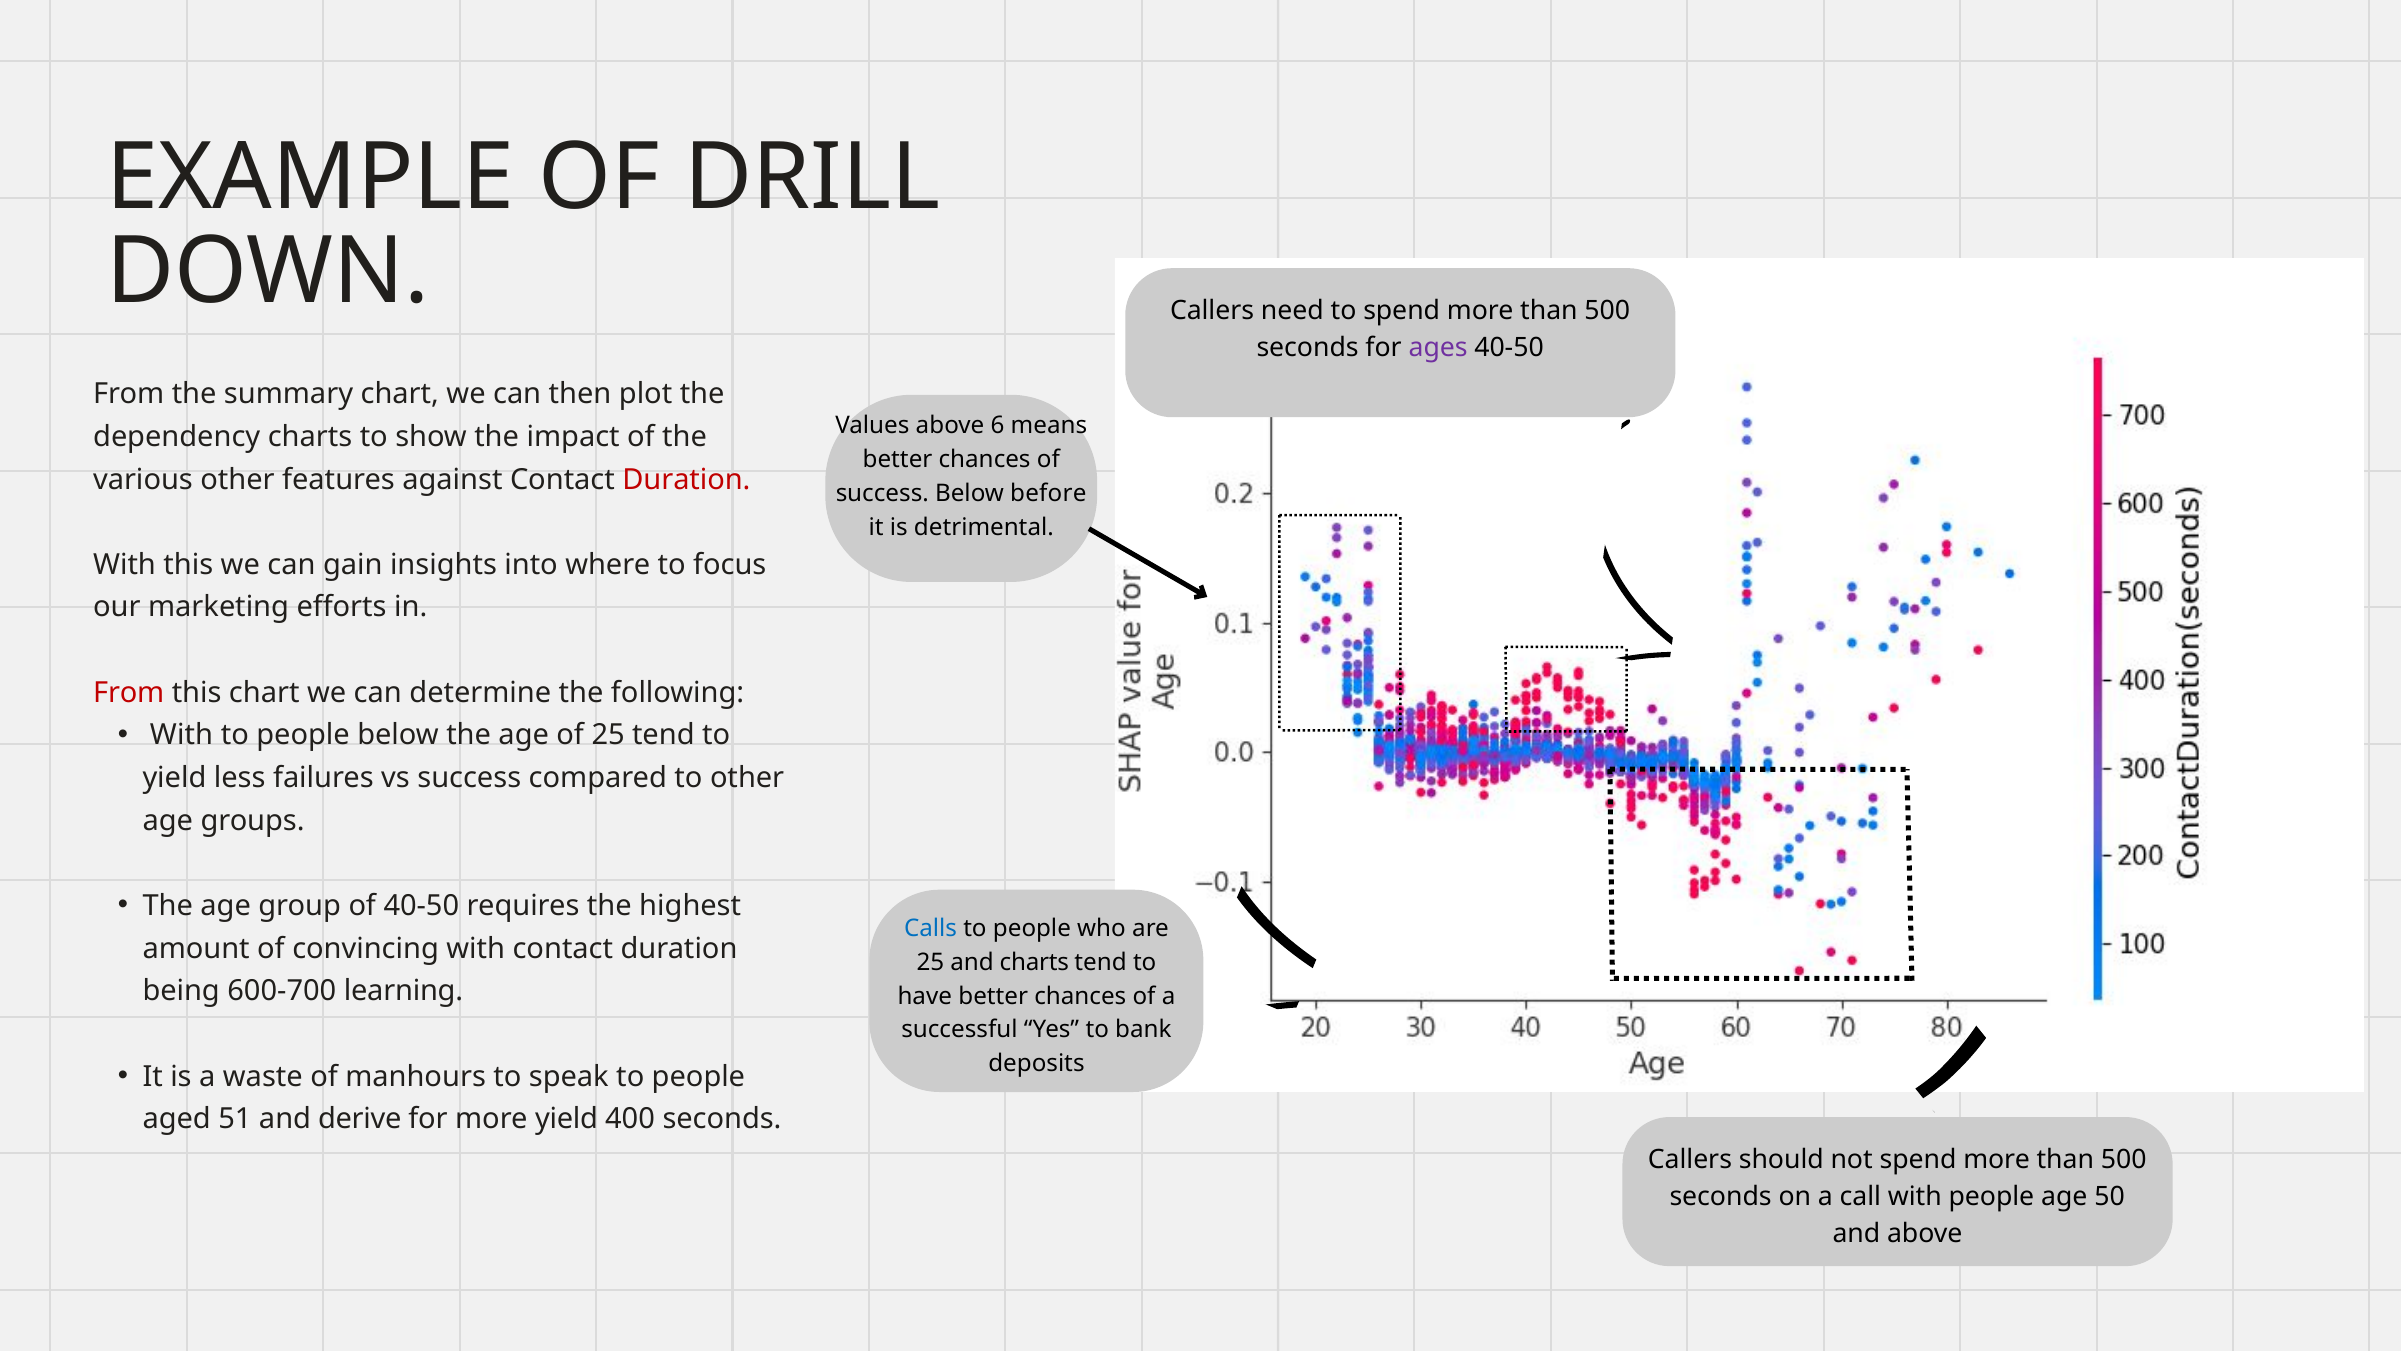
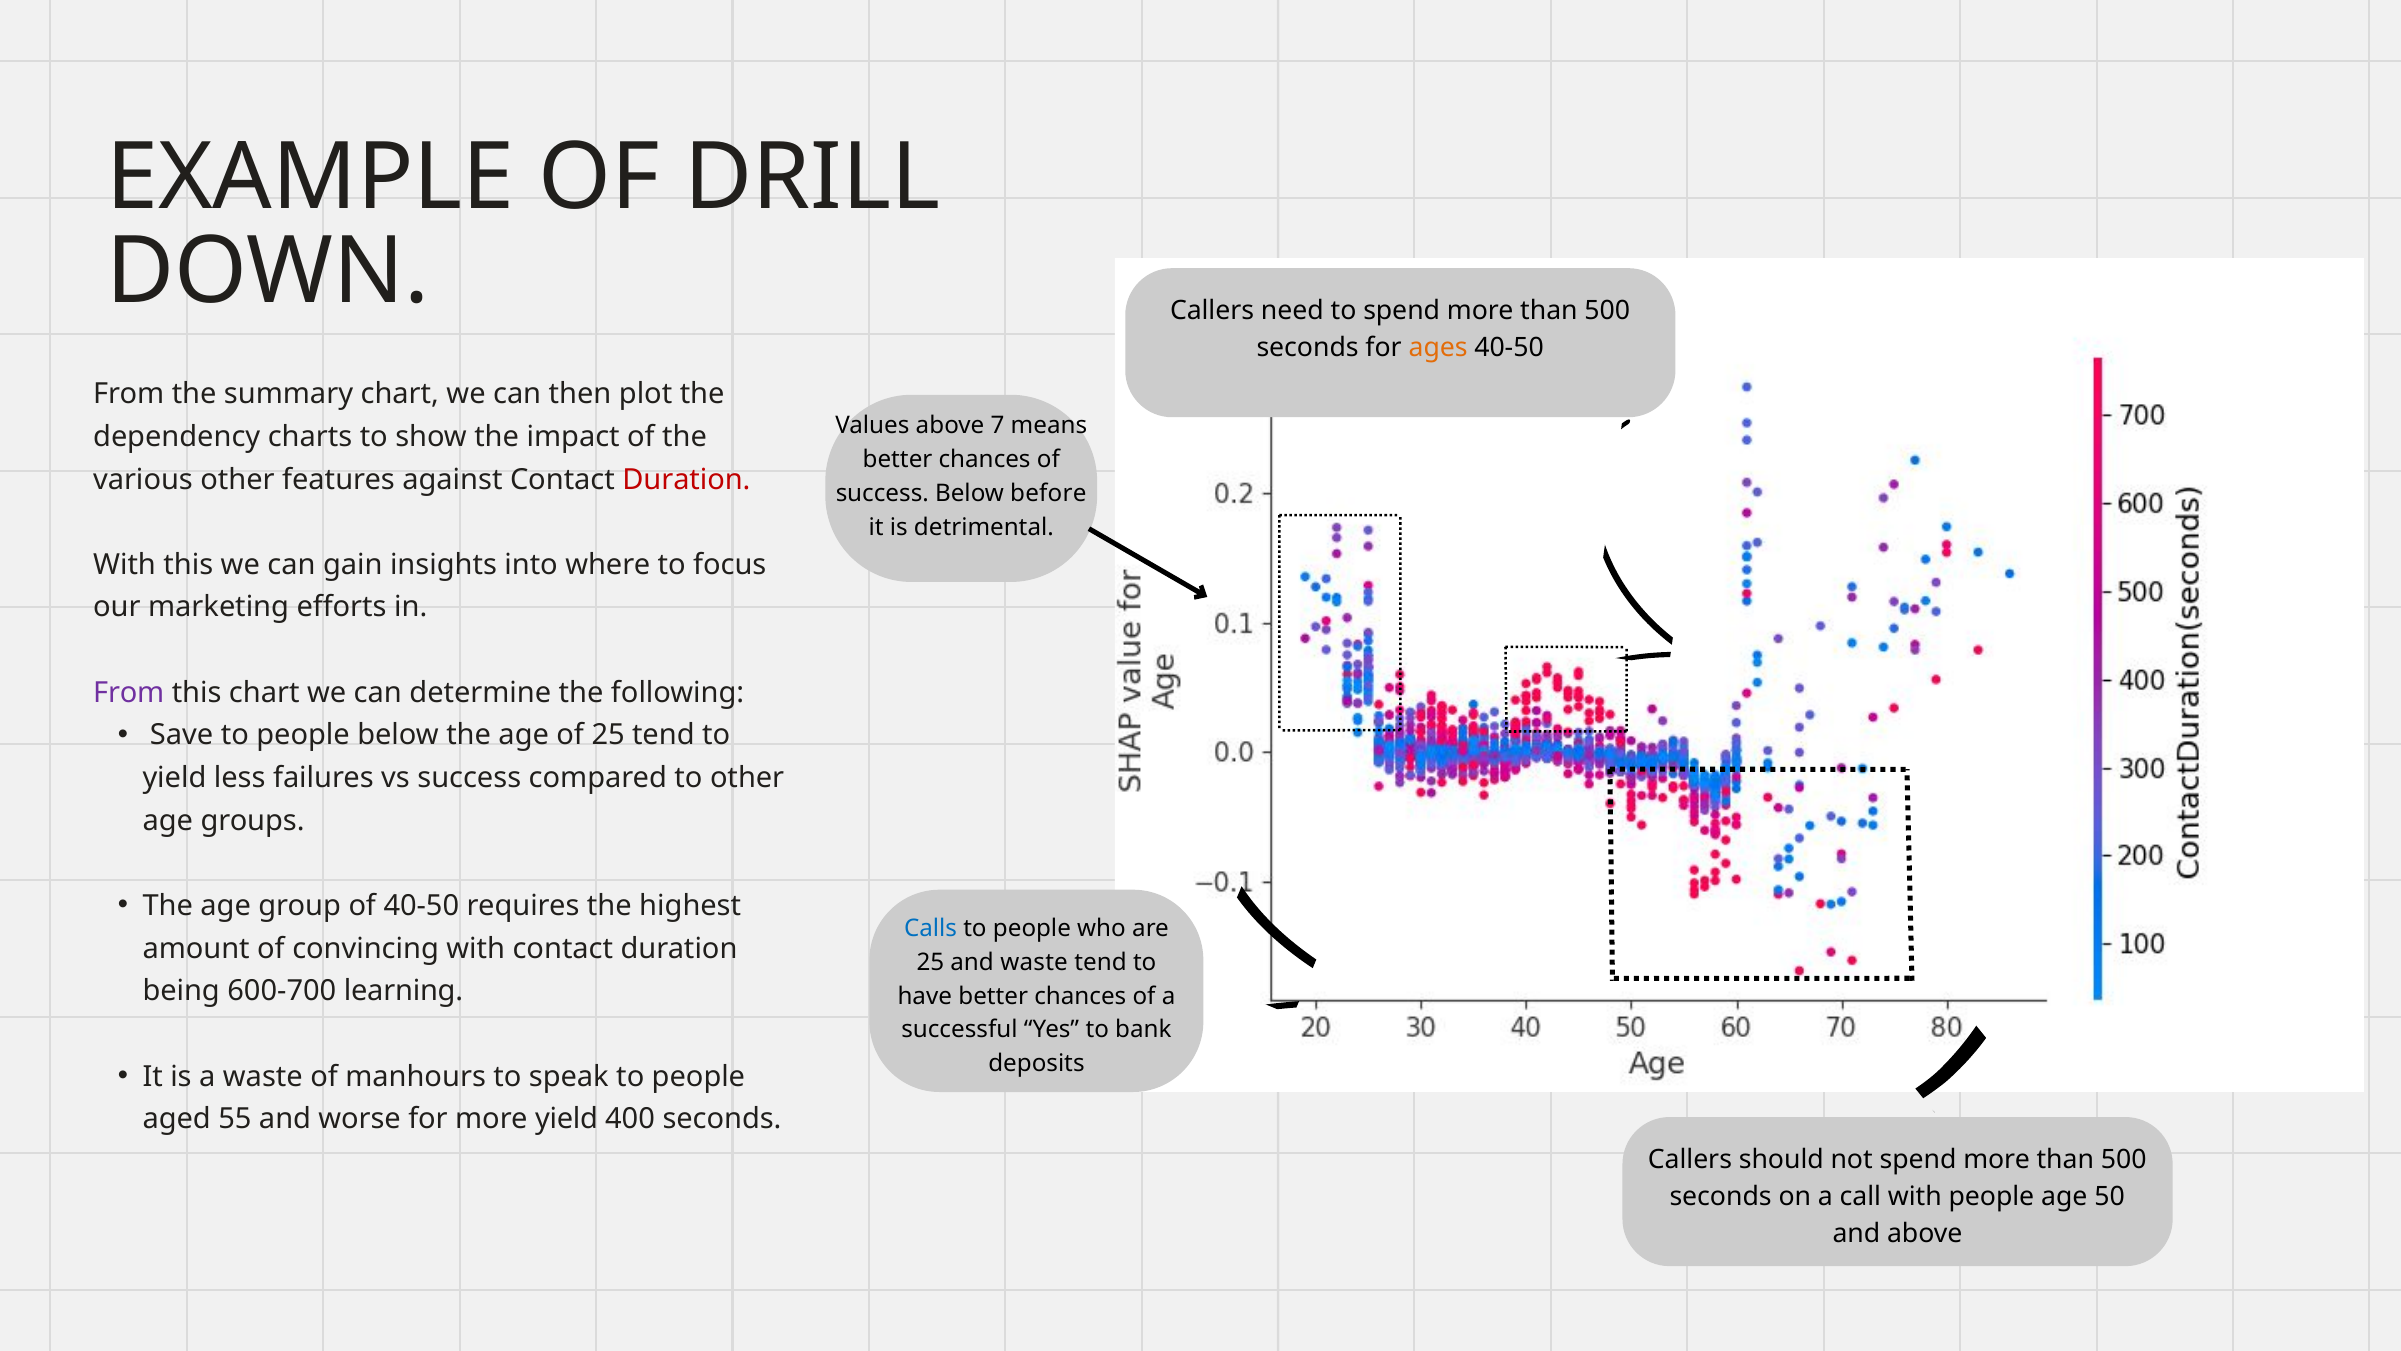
ages colour: purple -> orange
6: 6 -> 7
From at (129, 692) colour: red -> purple
With at (182, 735): With -> Save
and charts: charts -> waste
51: 51 -> 55
derive: derive -> worse
